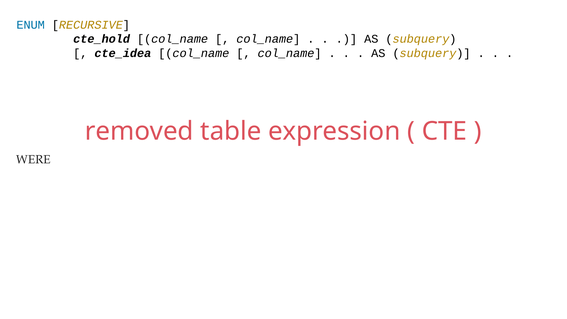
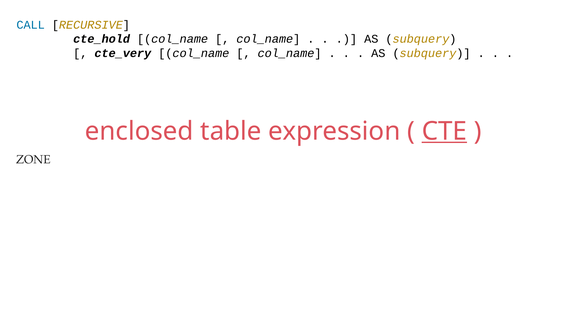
ENUM: ENUM -> CALL
cte_idea: cte_idea -> cte_very
removed: removed -> enclosed
CTE underline: none -> present
WERE: WERE -> ZONE
